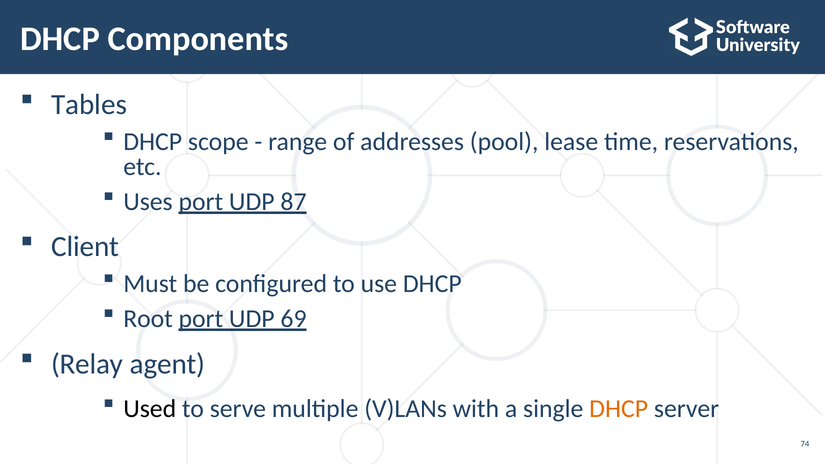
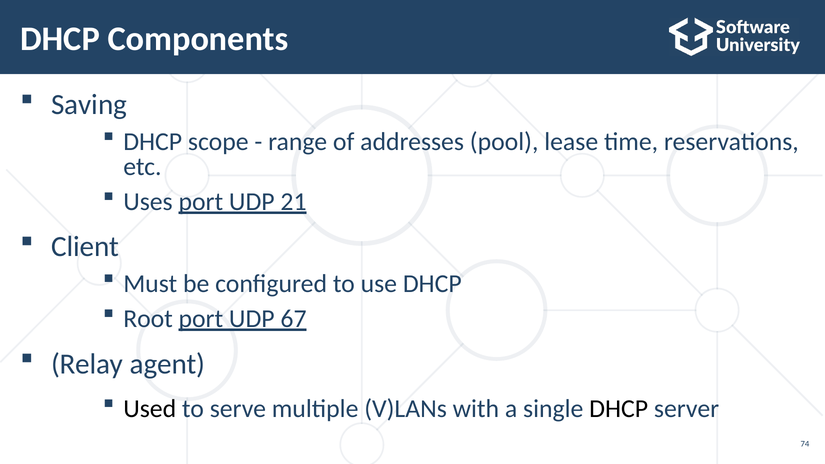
Tables: Tables -> Saving
87: 87 -> 21
69: 69 -> 67
DHCP at (619, 409) colour: orange -> black
